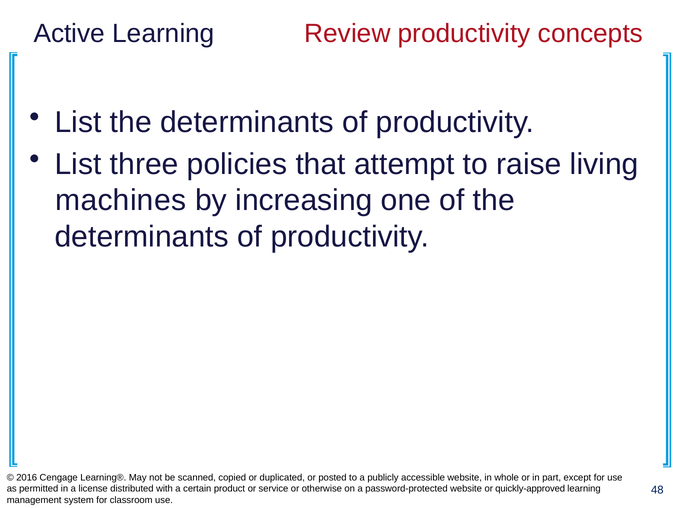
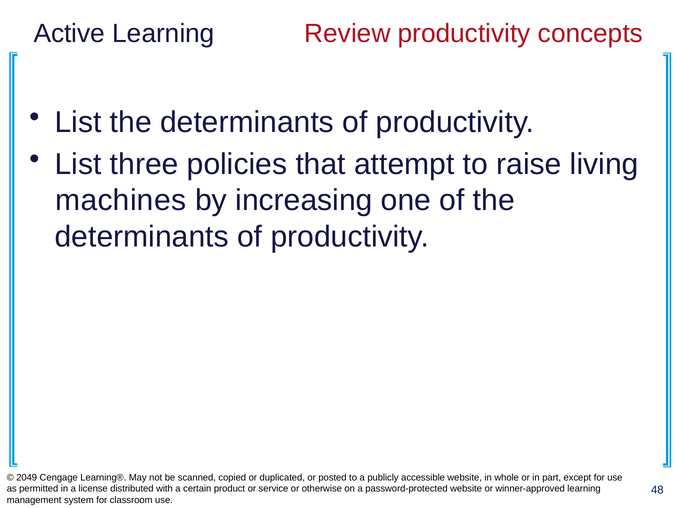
2016: 2016 -> 2049
quickly-approved: quickly-approved -> winner-approved
